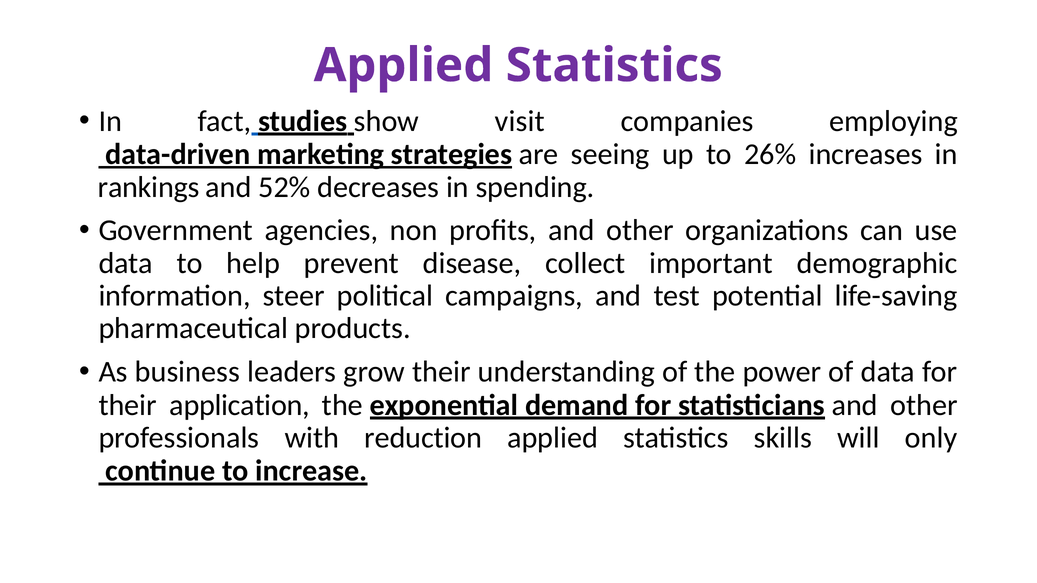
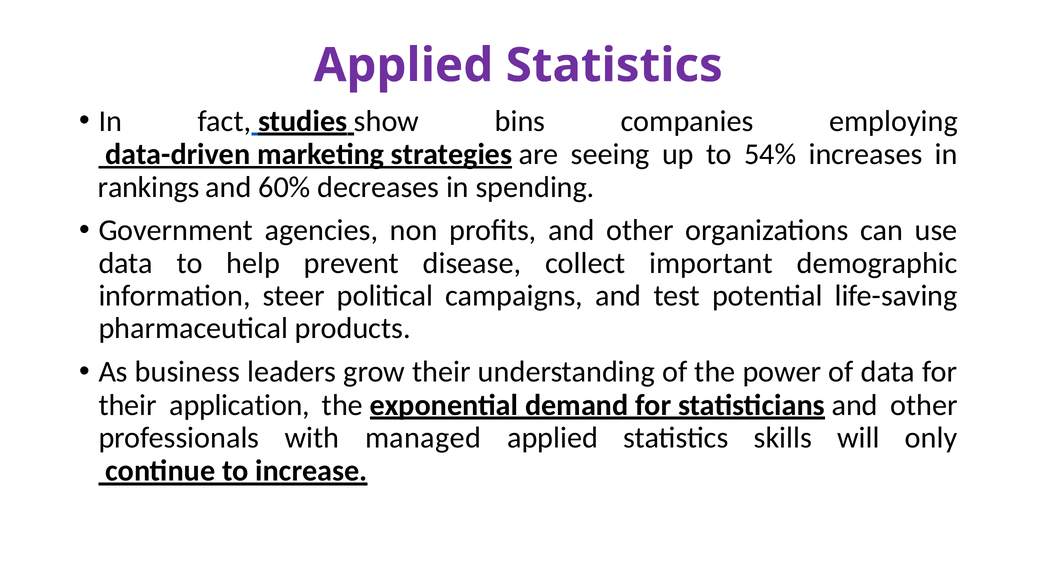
visit: visit -> bins
26%: 26% -> 54%
52%: 52% -> 60%
reduction: reduction -> managed
